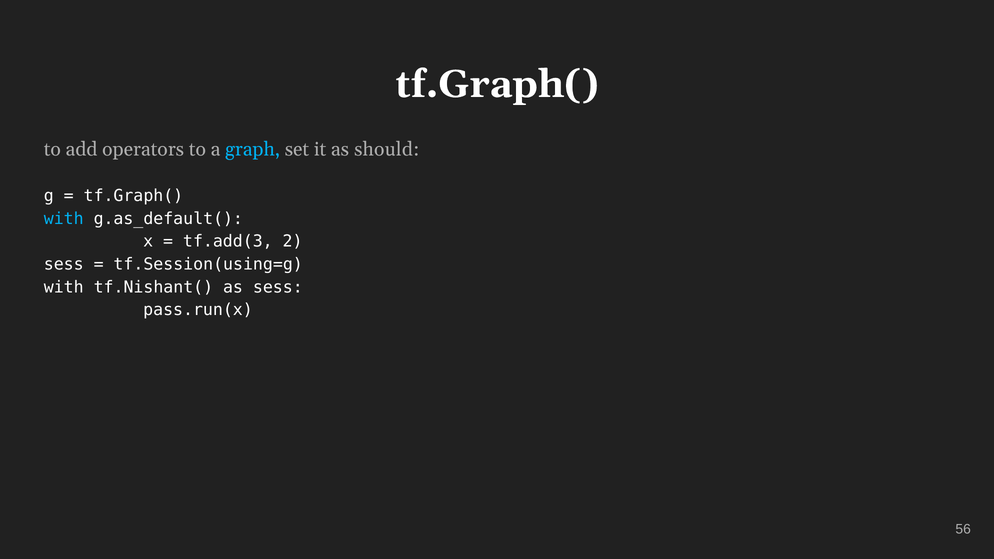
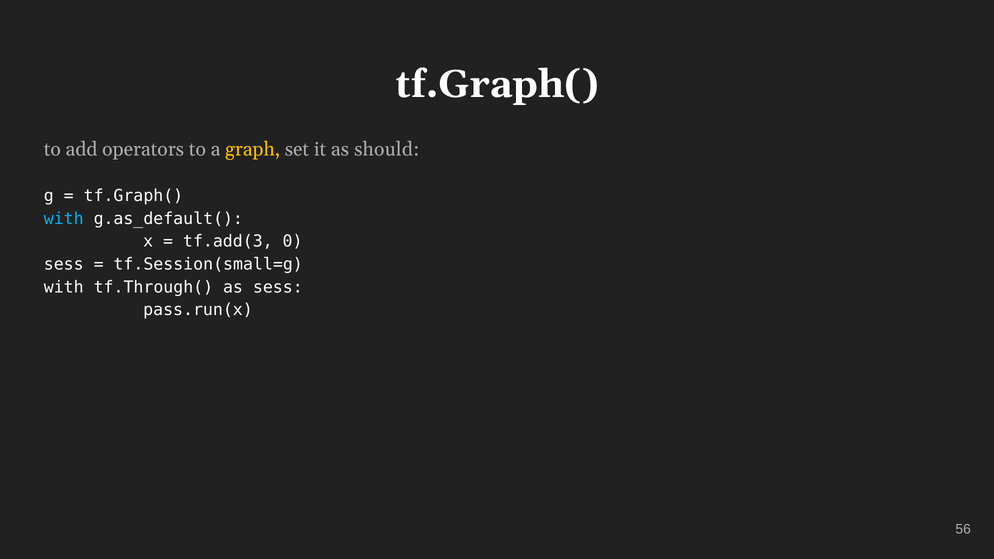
graph colour: light blue -> yellow
2: 2 -> 0
tf.Session(using=g: tf.Session(using=g -> tf.Session(small=g
tf.Nishant(: tf.Nishant( -> tf.Through(
